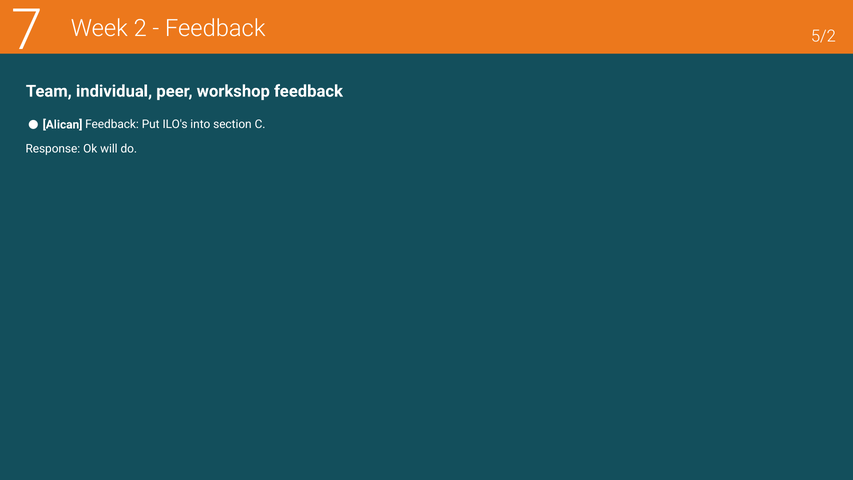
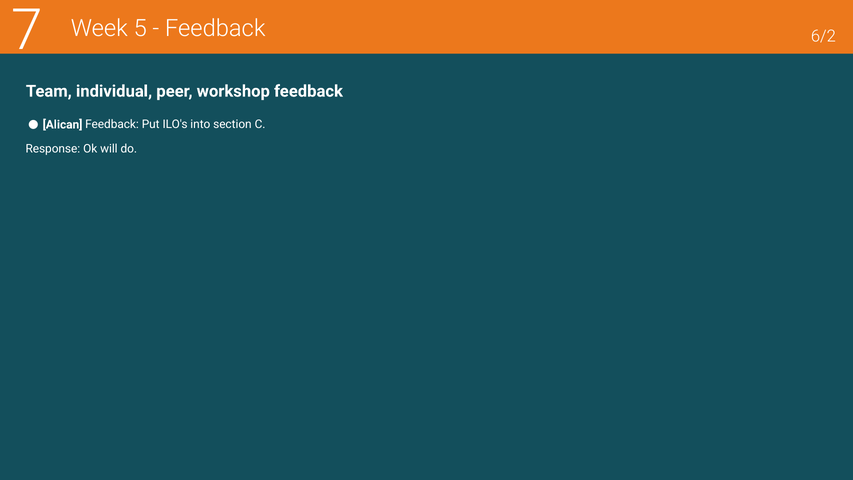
2: 2 -> 5
5/2: 5/2 -> 6/2
